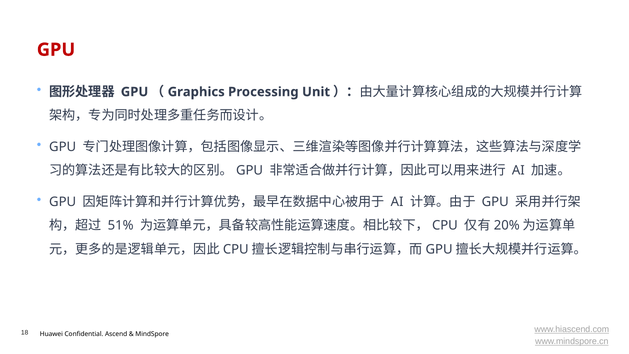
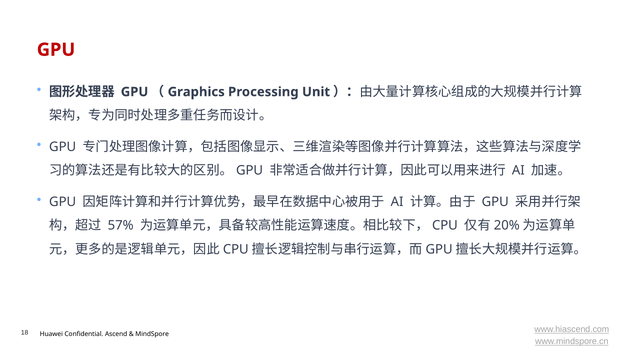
51%: 51% -> 57%
